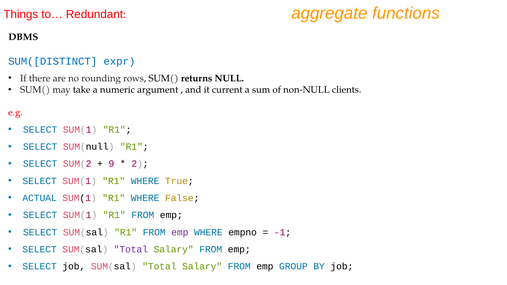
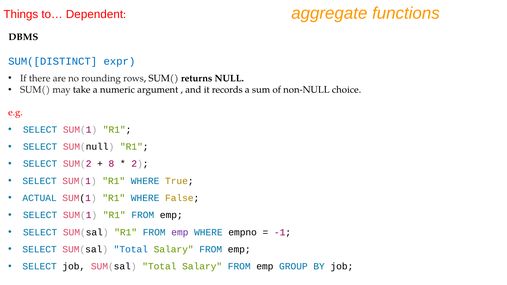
Redundant: Redundant -> Dependent
current: current -> records
clients: clients -> choice
9: 9 -> 8
Total at (131, 249) colour: purple -> blue
